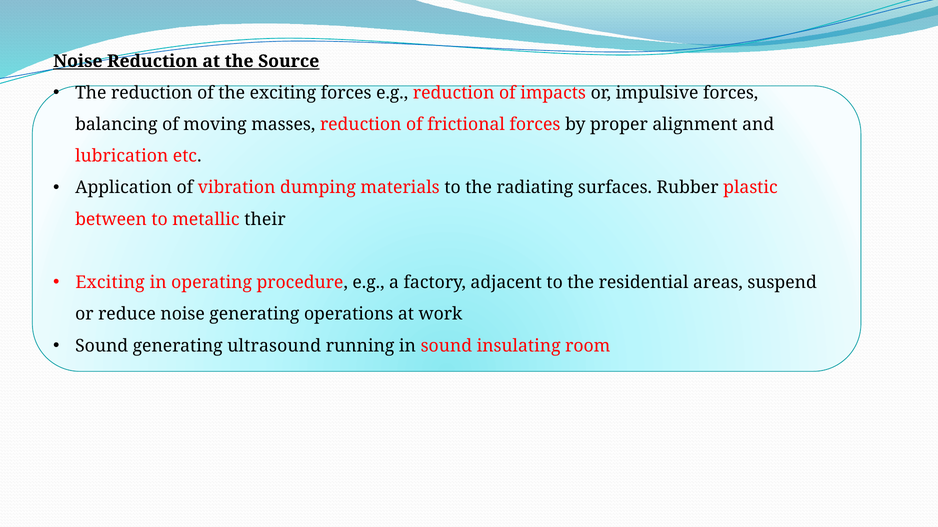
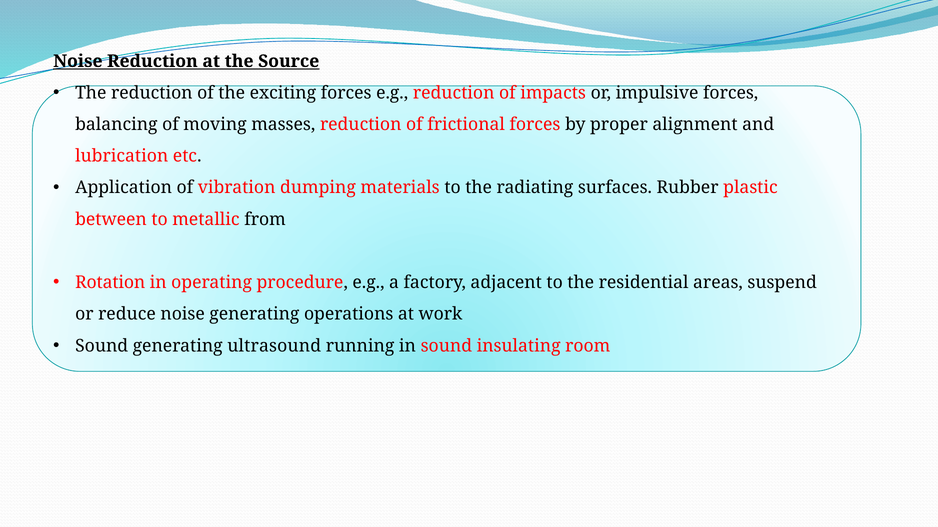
their: their -> from
Exciting at (110, 283): Exciting -> Rotation
